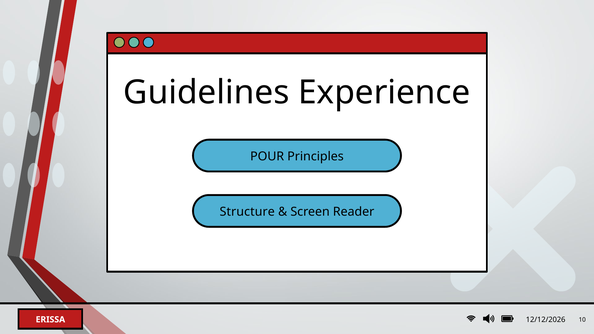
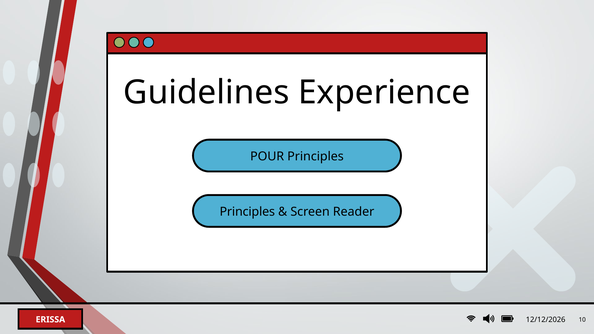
Structure at (247, 212): Structure -> Principles
